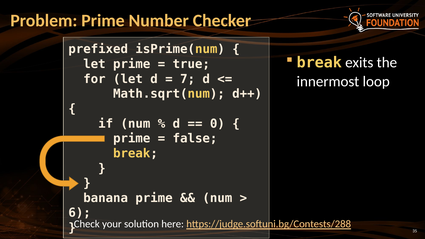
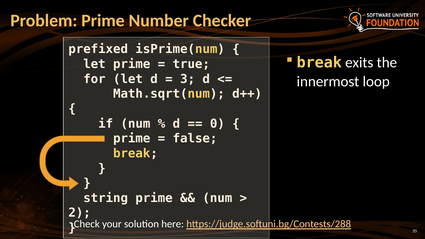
7: 7 -> 3
banana: banana -> string
6: 6 -> 2
